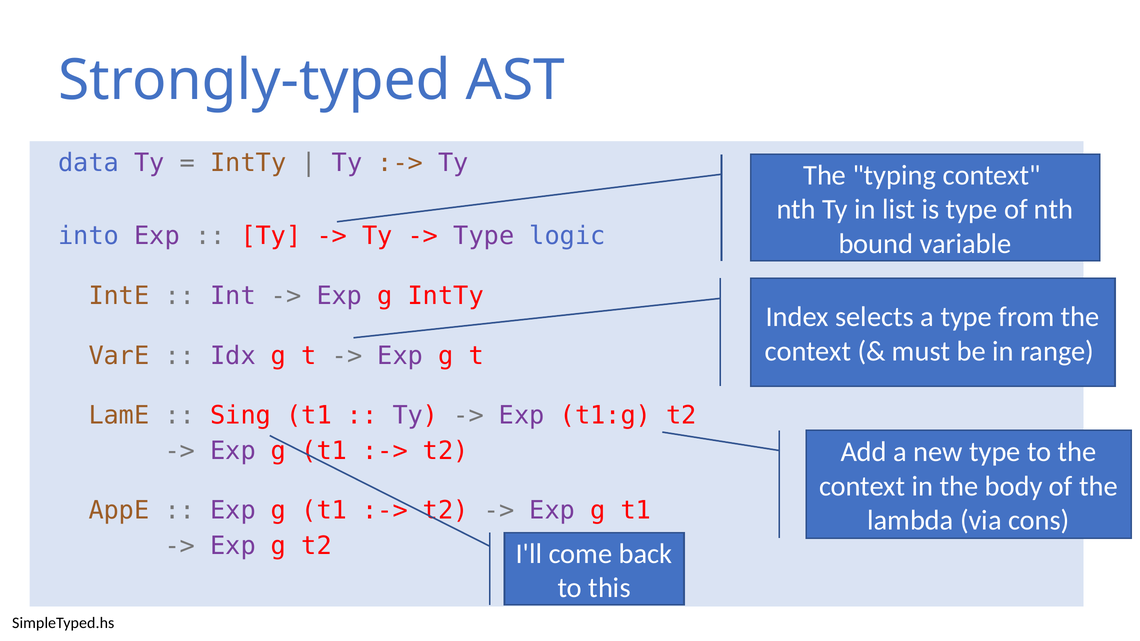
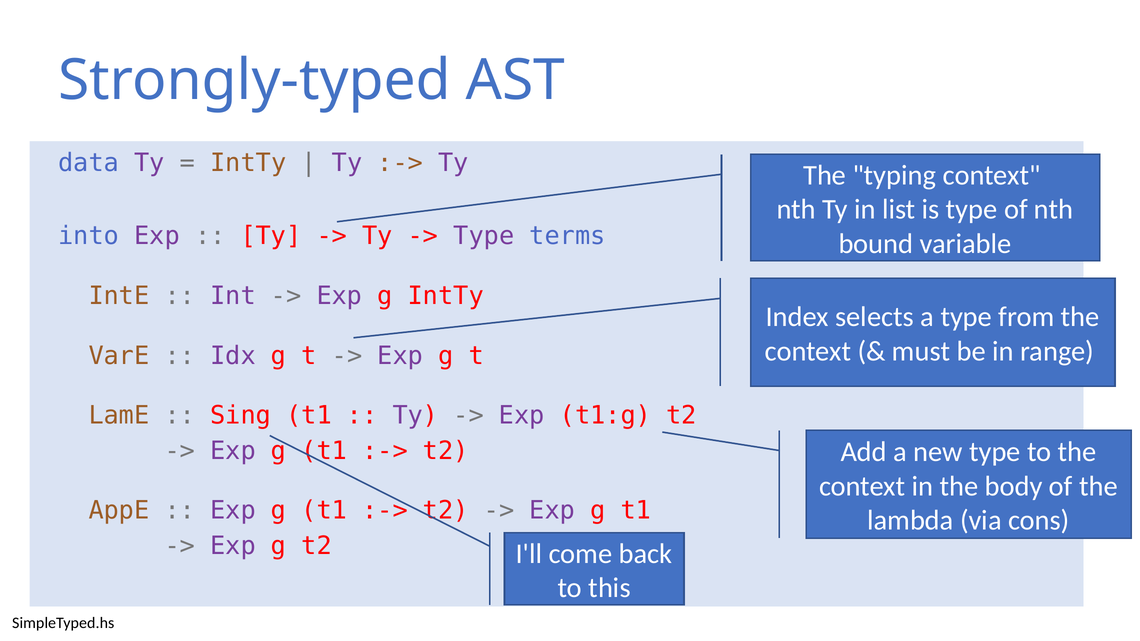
logic: logic -> terms
